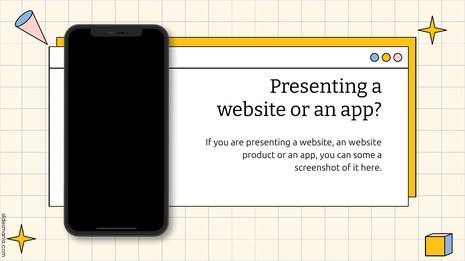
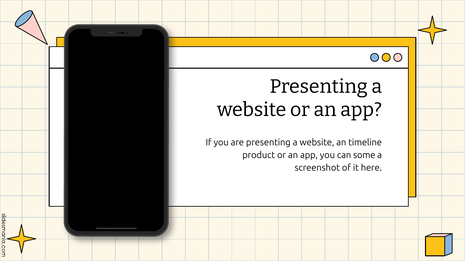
an website: website -> timeline
